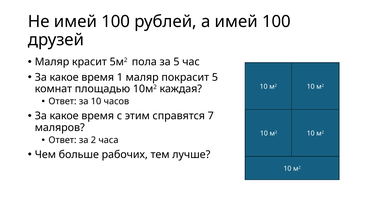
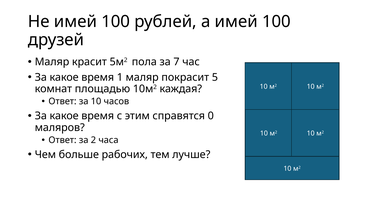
за 5: 5 -> 7
7: 7 -> 0
